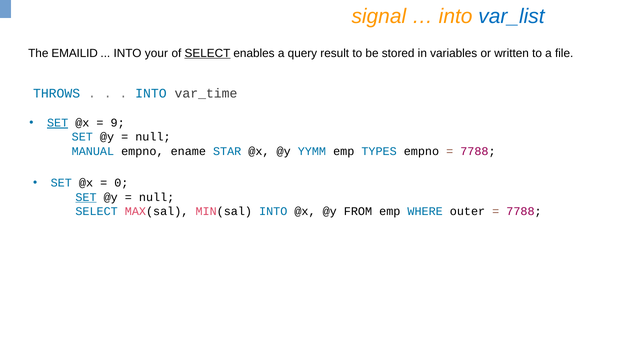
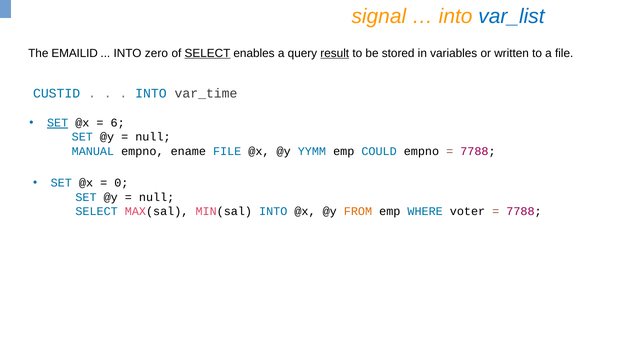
your: your -> zero
result underline: none -> present
THROWS: THROWS -> CUSTID
9: 9 -> 6
ename STAR: STAR -> FILE
TYPES: TYPES -> COULD
SET at (86, 197) underline: present -> none
FROM colour: black -> orange
outer: outer -> voter
